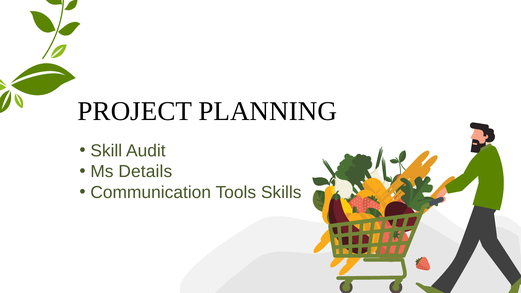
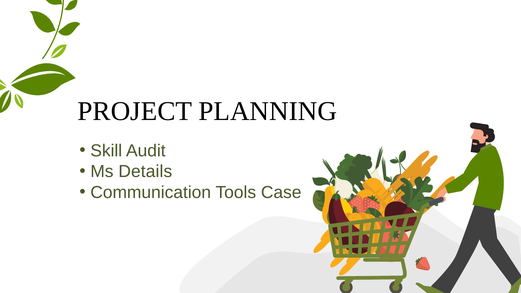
Skills: Skills -> Case
